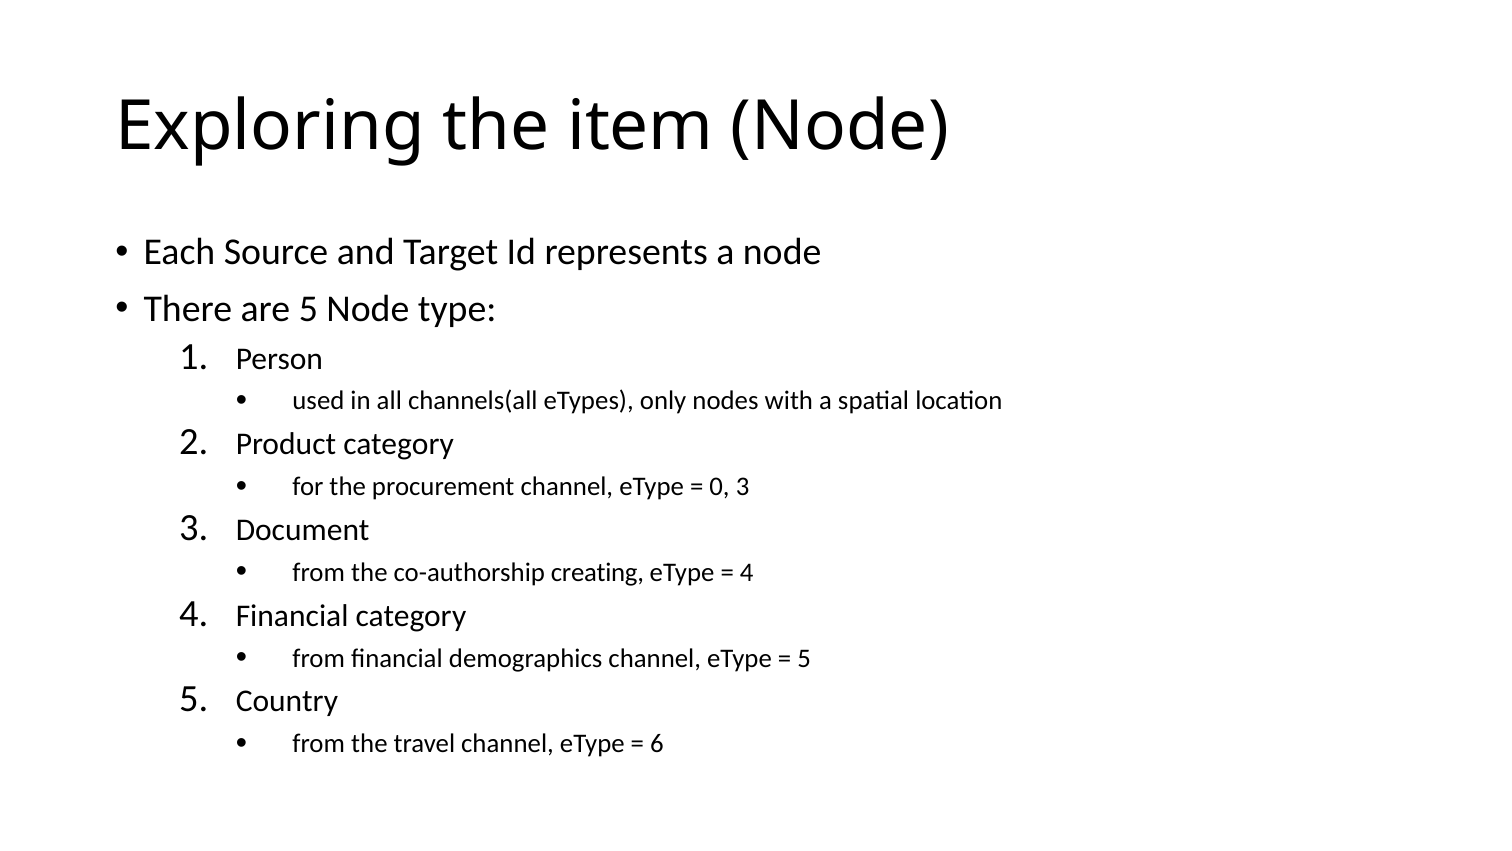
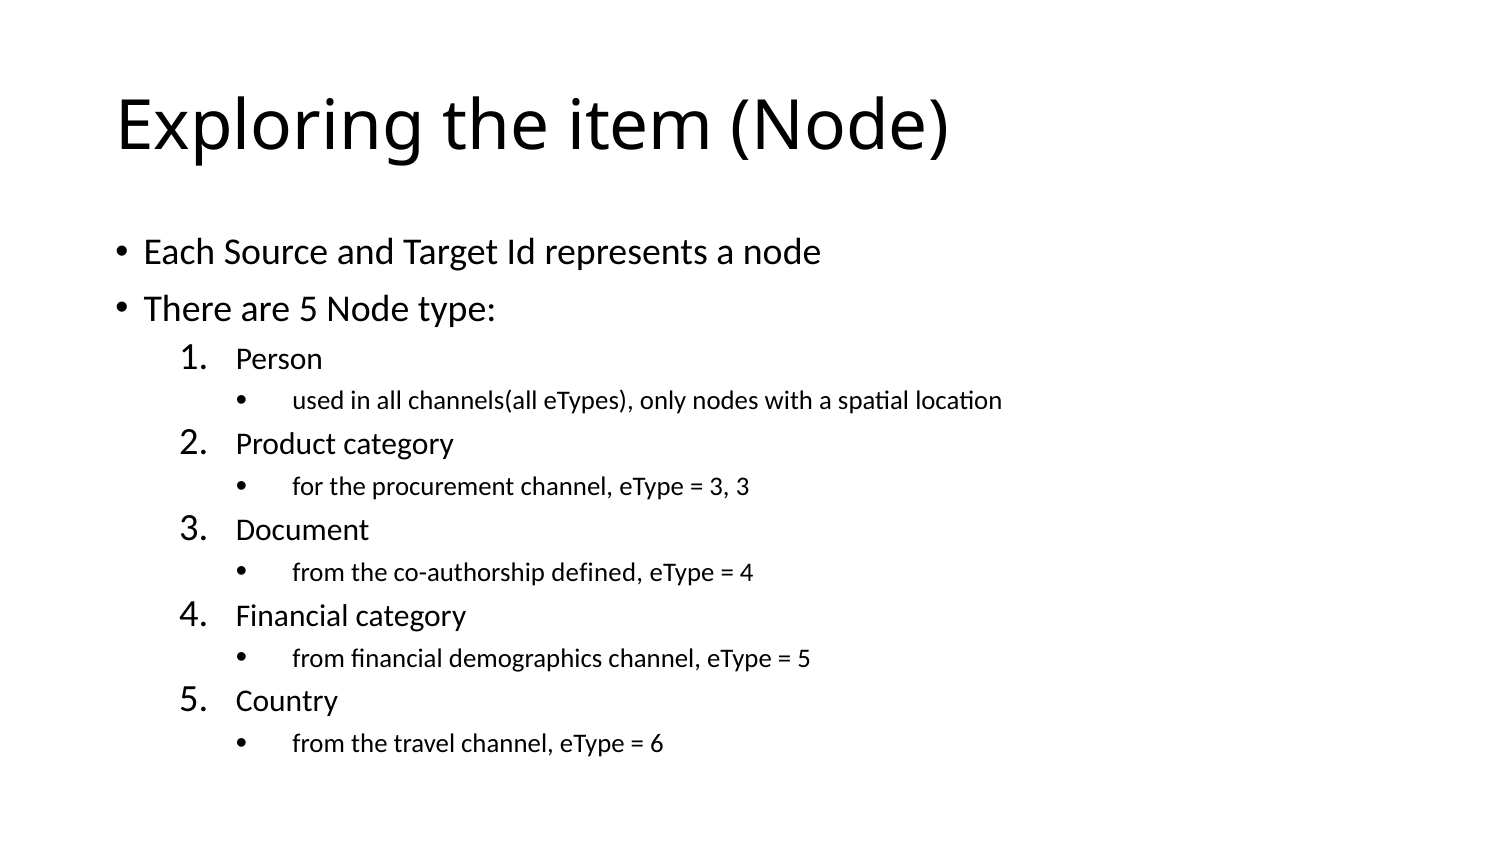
0 at (720, 487): 0 -> 3
creating: creating -> defined
